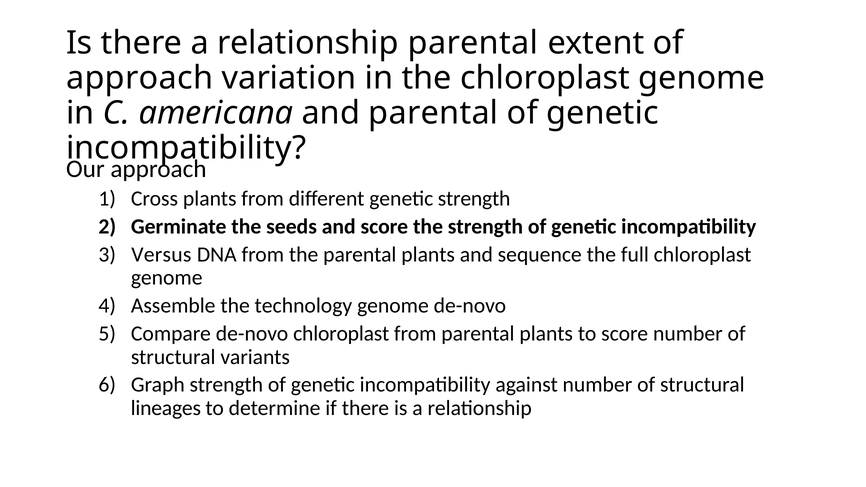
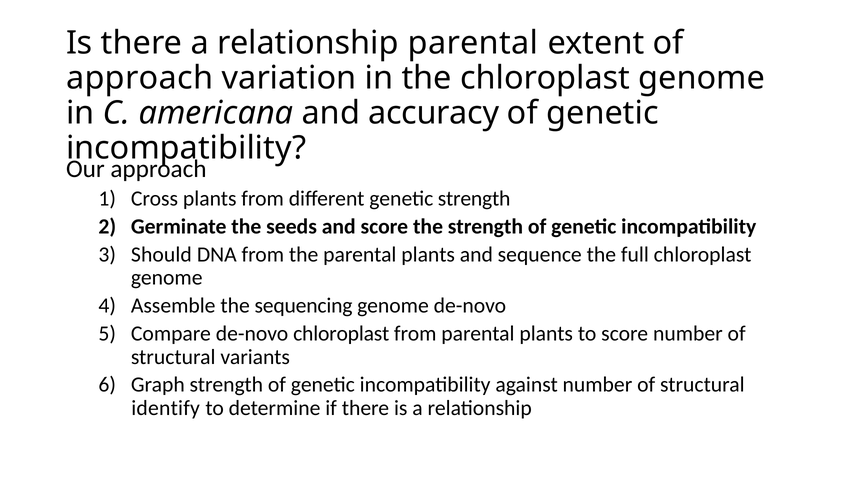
and parental: parental -> accuracy
Versus: Versus -> Should
technology: technology -> sequencing
lineages: lineages -> identify
